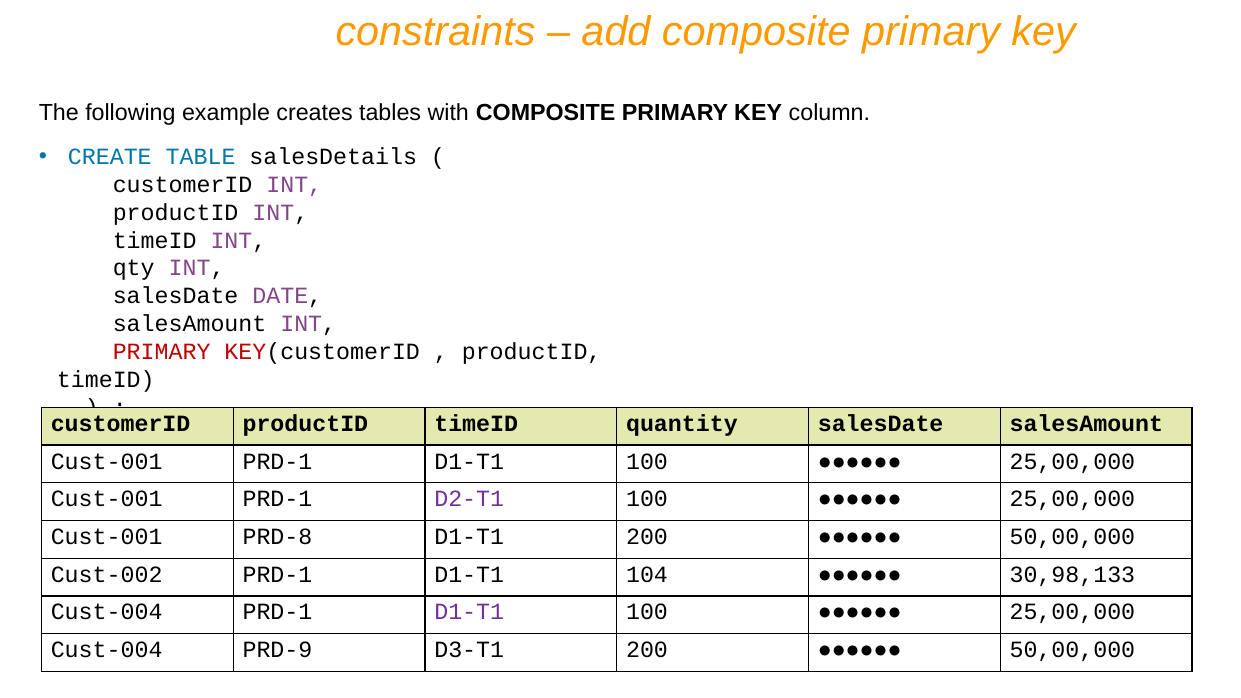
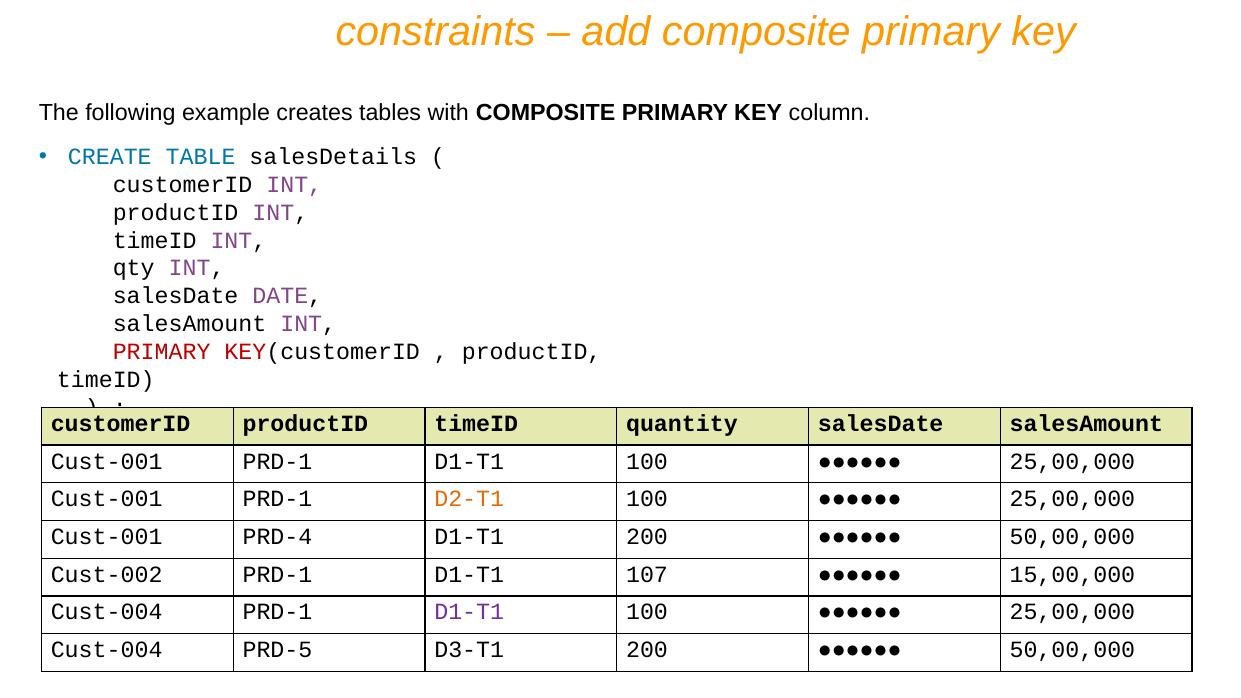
D2-T1 colour: purple -> orange
PRD-8: PRD-8 -> PRD-4
104: 104 -> 107
30,98,133: 30,98,133 -> 15,00,000
PRD-9: PRD-9 -> PRD-5
